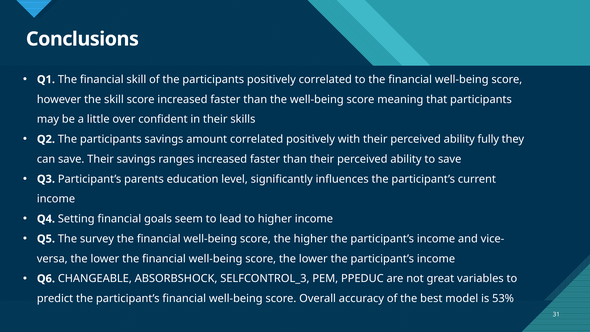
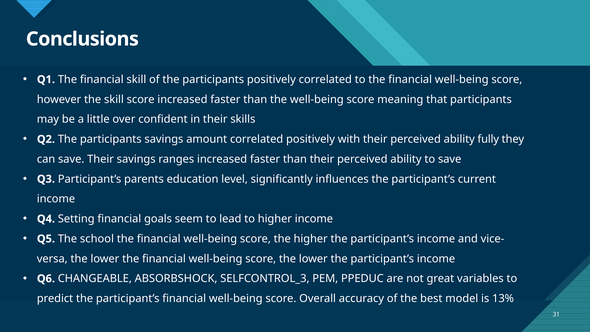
survey: survey -> school
53%: 53% -> 13%
